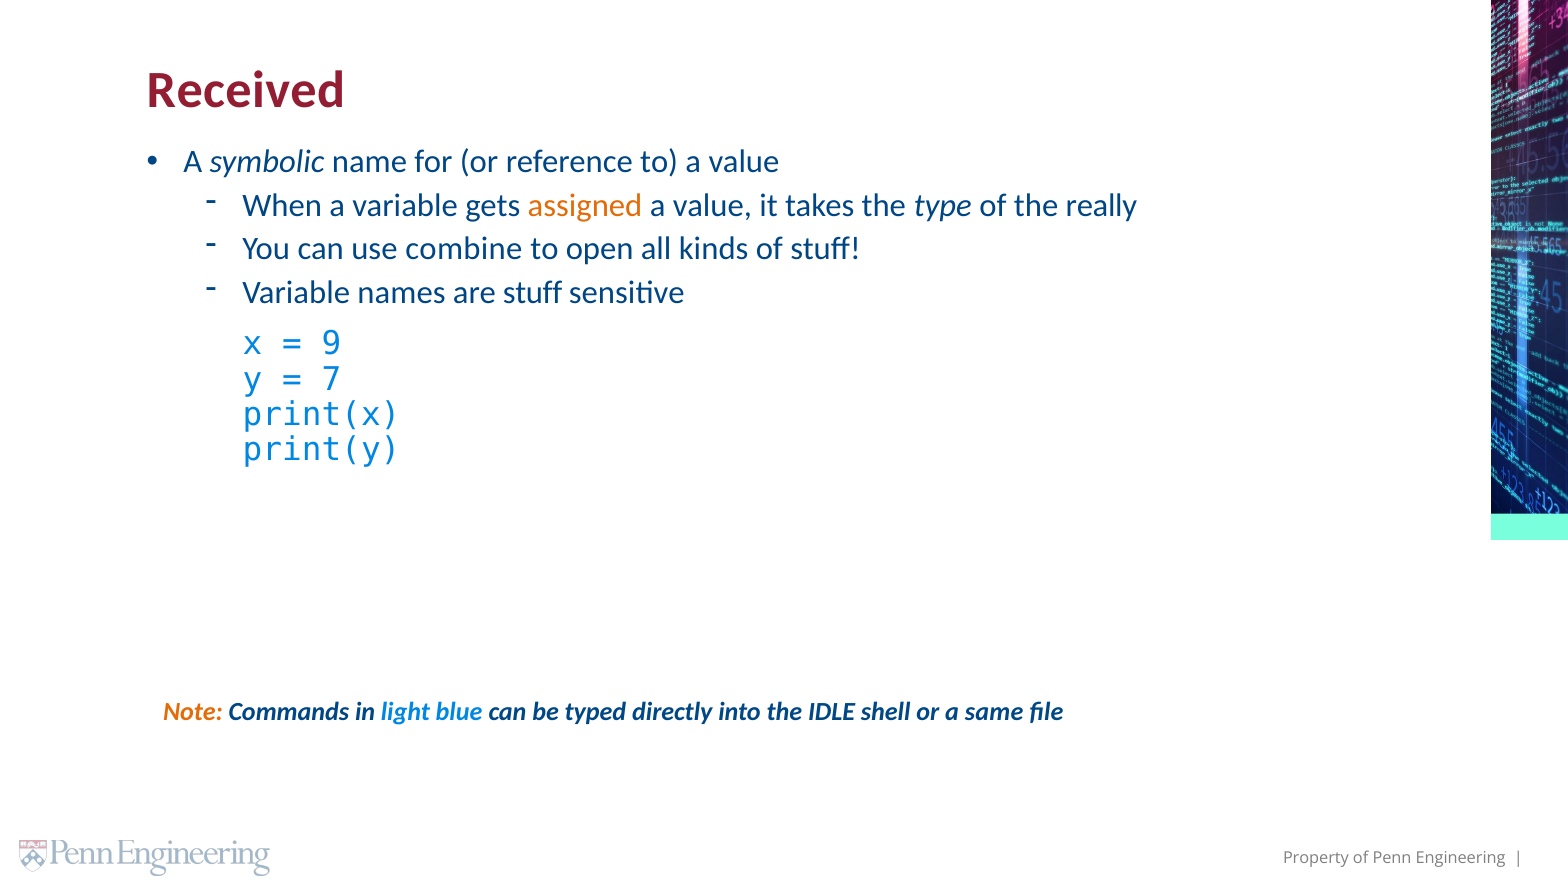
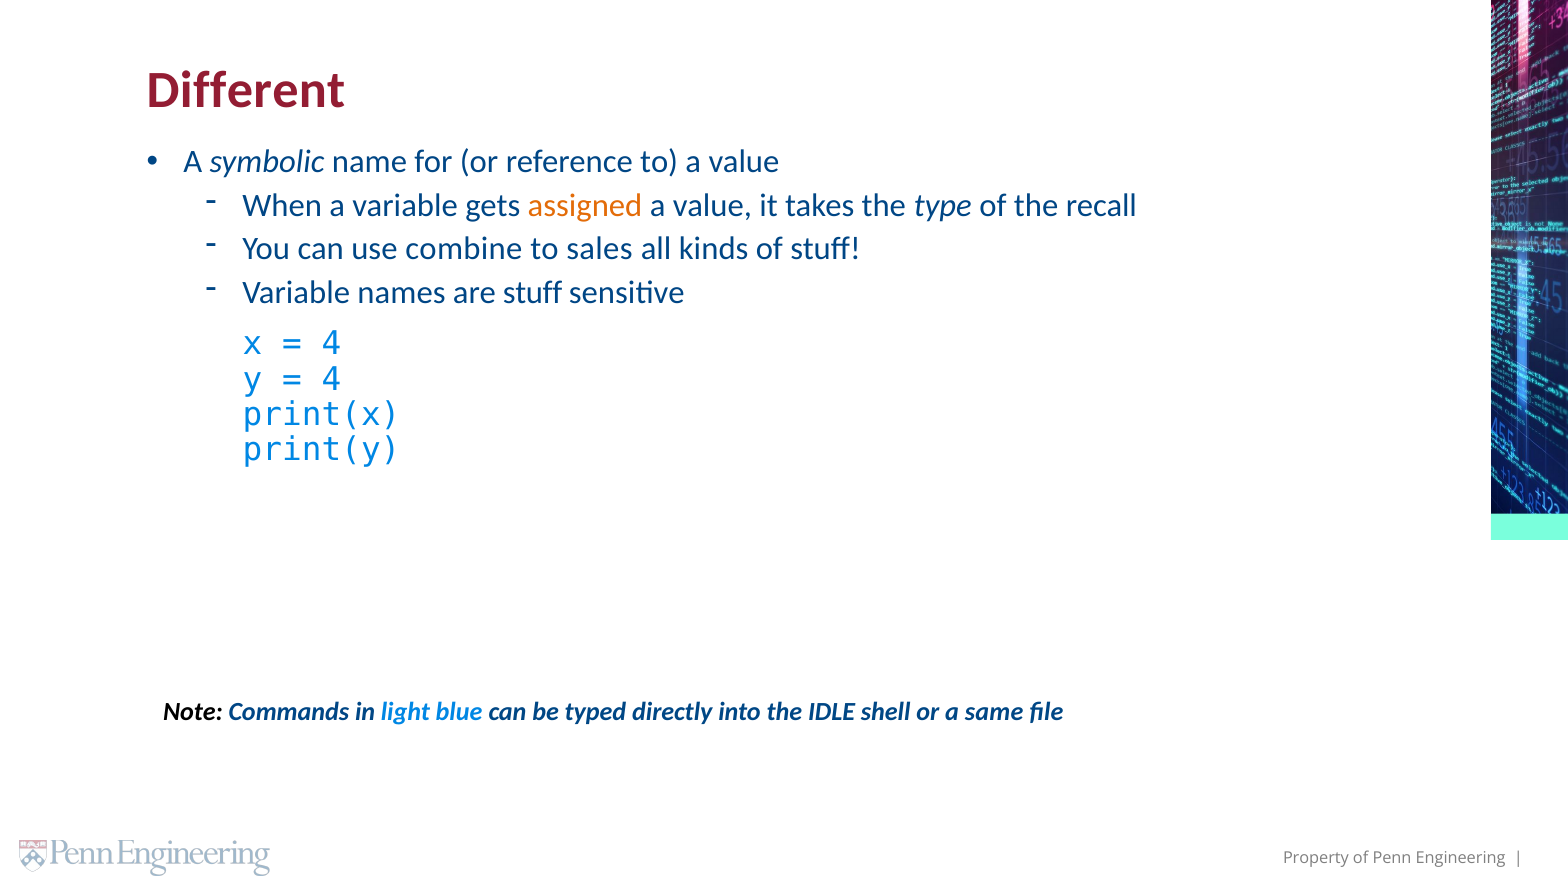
Received: Received -> Different
really: really -> recall
open: open -> sales
9 at (331, 344): 9 -> 4
7 at (331, 379): 7 -> 4
Note colour: orange -> black
